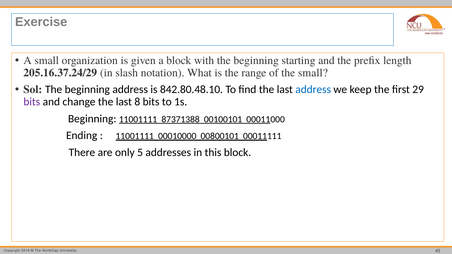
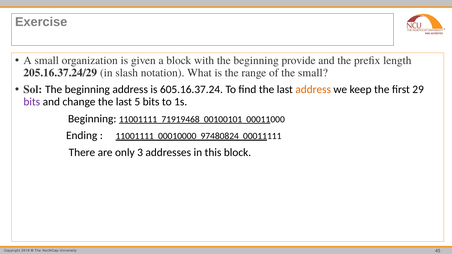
starting: starting -> provide
842.80.48.10: 842.80.48.10 -> 605.16.37.24
address at (313, 90) colour: blue -> orange
8: 8 -> 5
87371388: 87371388 -> 71919468
00800101: 00800101 -> 97480824
5: 5 -> 3
